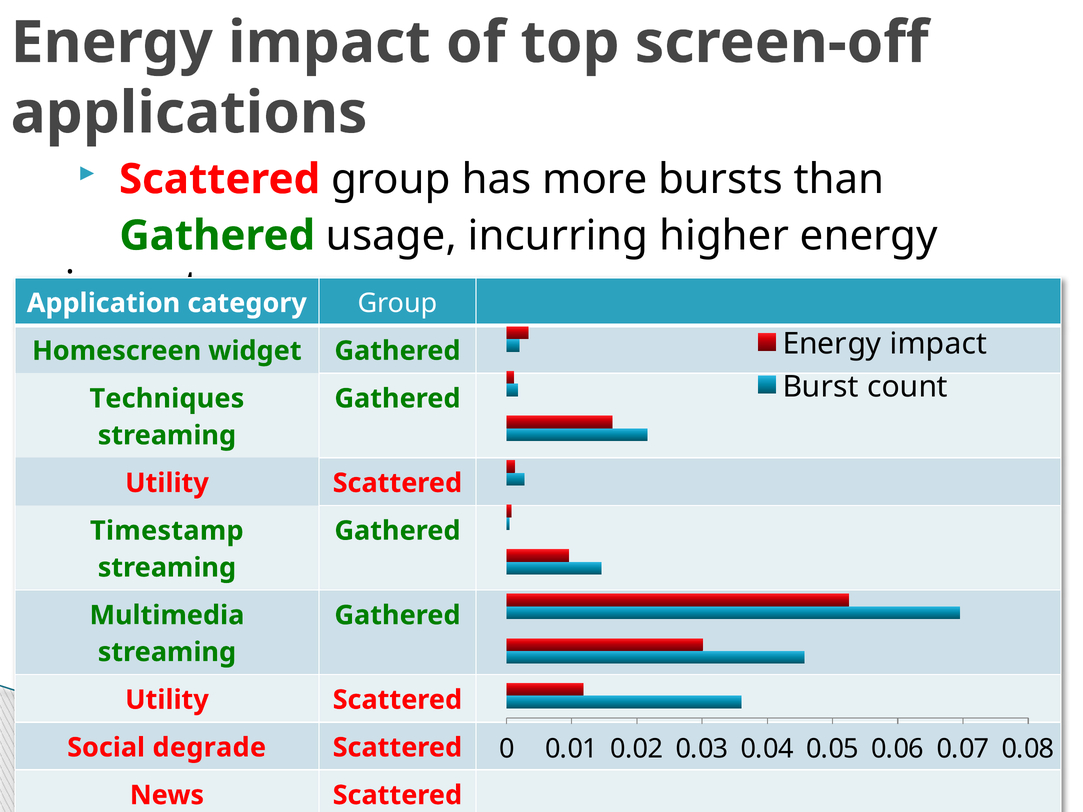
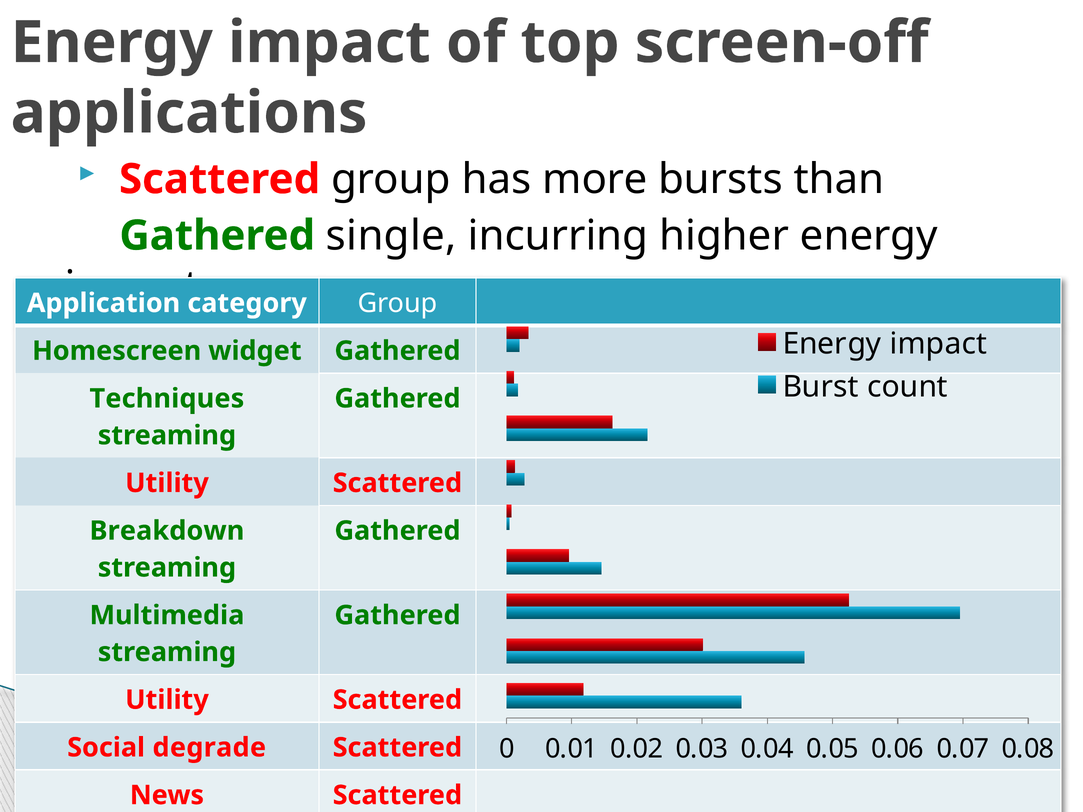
usage: usage -> single
Timestamp: Timestamp -> Breakdown
